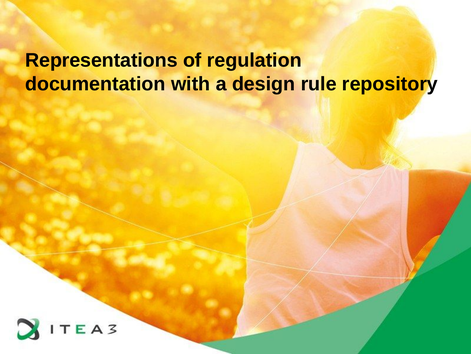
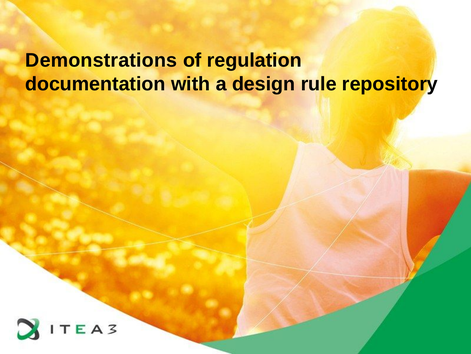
Representations: Representations -> Demonstrations
